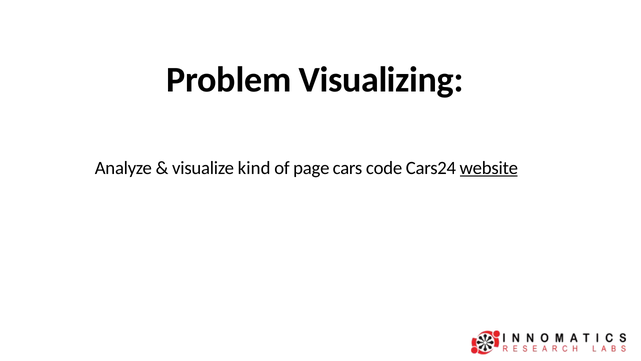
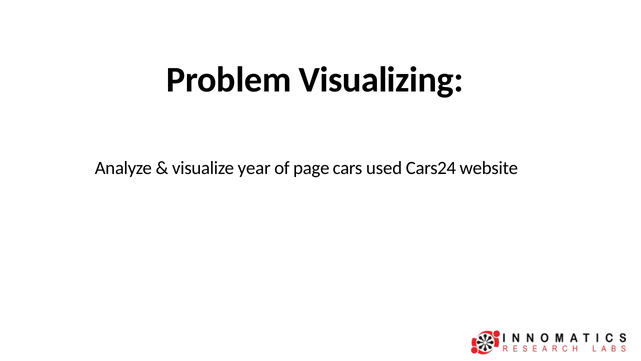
kind: kind -> year
code: code -> used
website underline: present -> none
